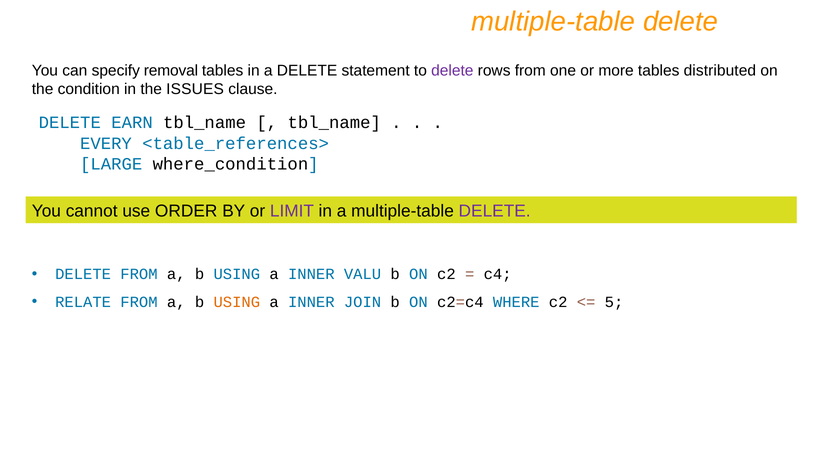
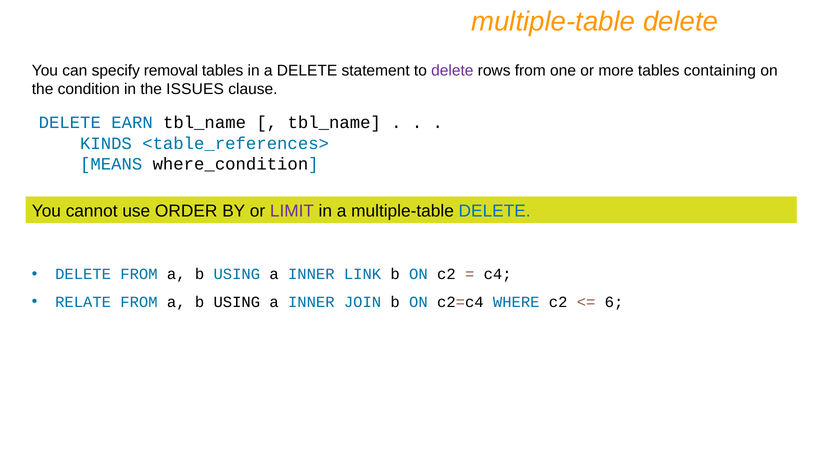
distributed: distributed -> containing
EVERY: EVERY -> KINDS
LARGE: LARGE -> MEANS
DELETE at (495, 211) colour: purple -> blue
VALU: VALU -> LINK
USING at (237, 302) colour: orange -> black
5: 5 -> 6
